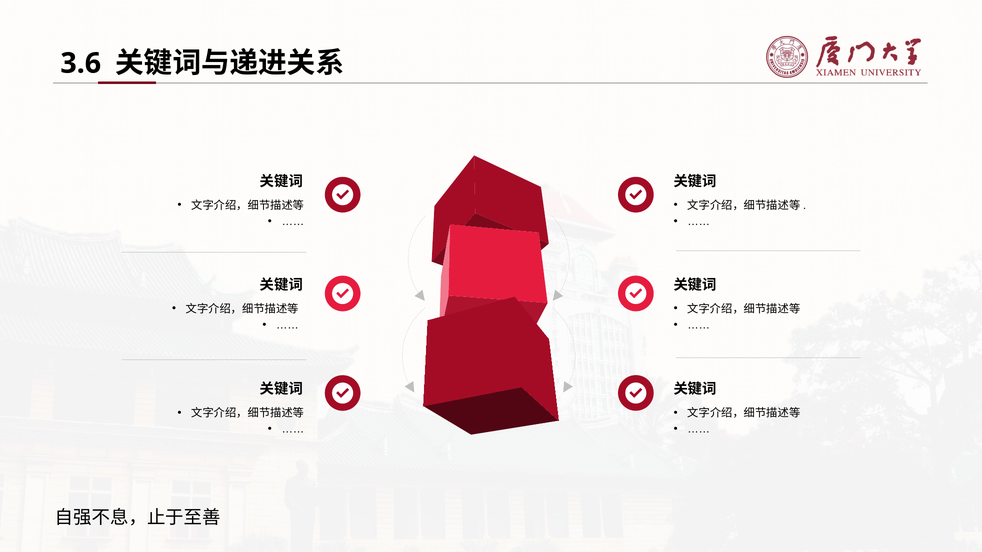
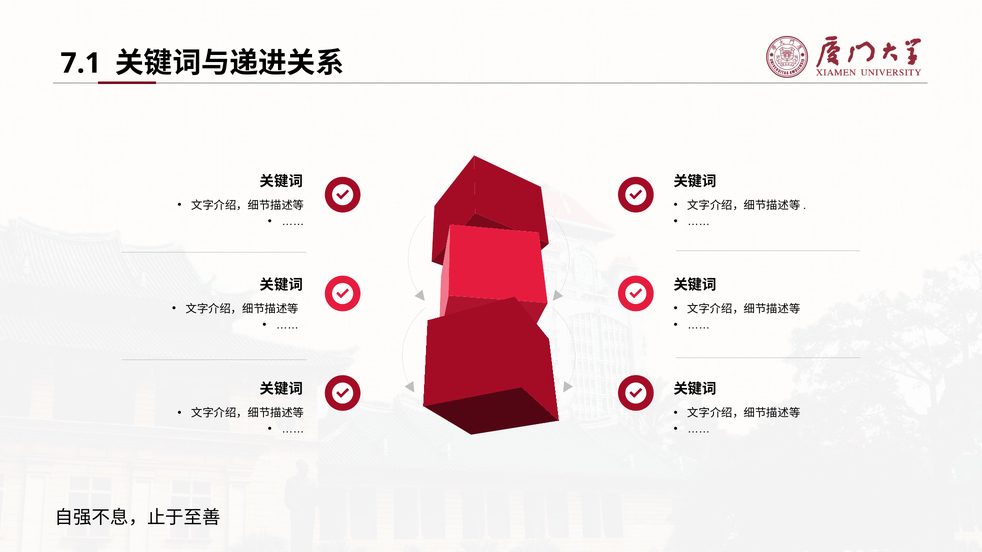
3.6: 3.6 -> 7.1
